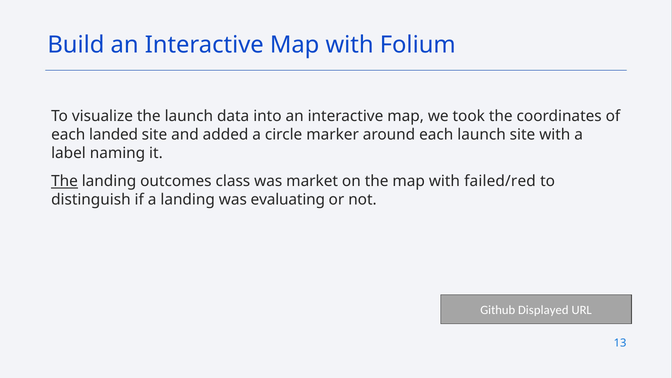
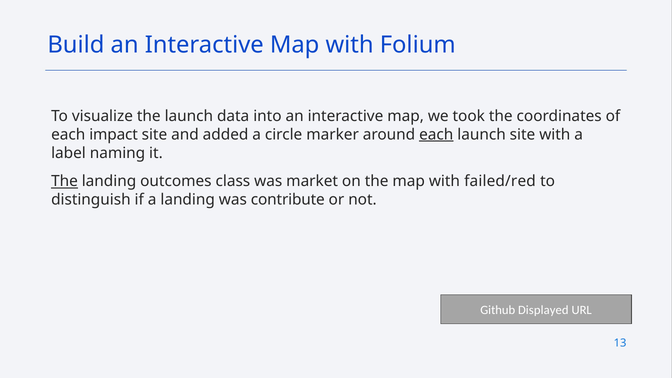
landed: landed -> impact
each at (436, 135) underline: none -> present
evaluating: evaluating -> contribute
